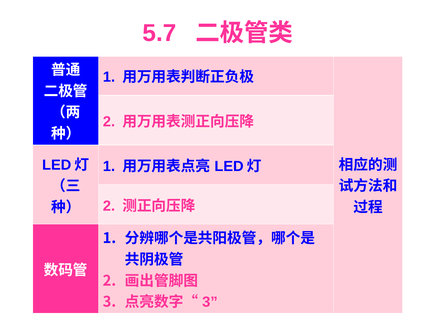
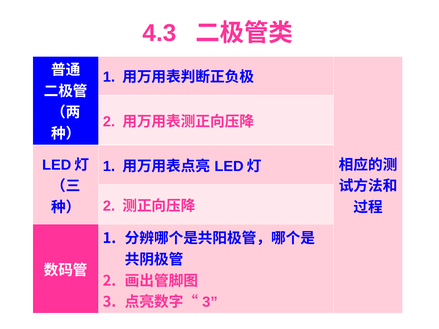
5.7: 5.7 -> 4.3
